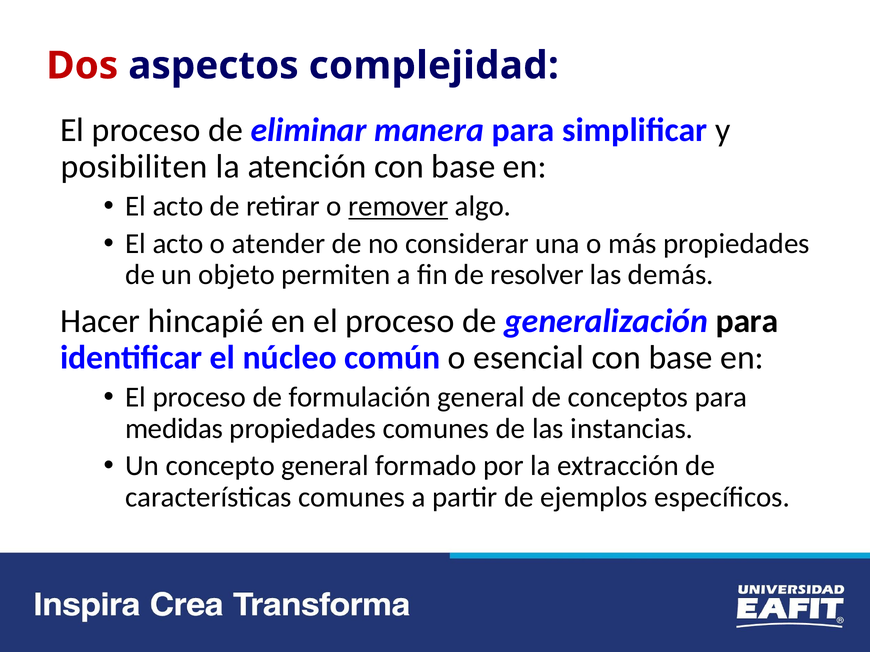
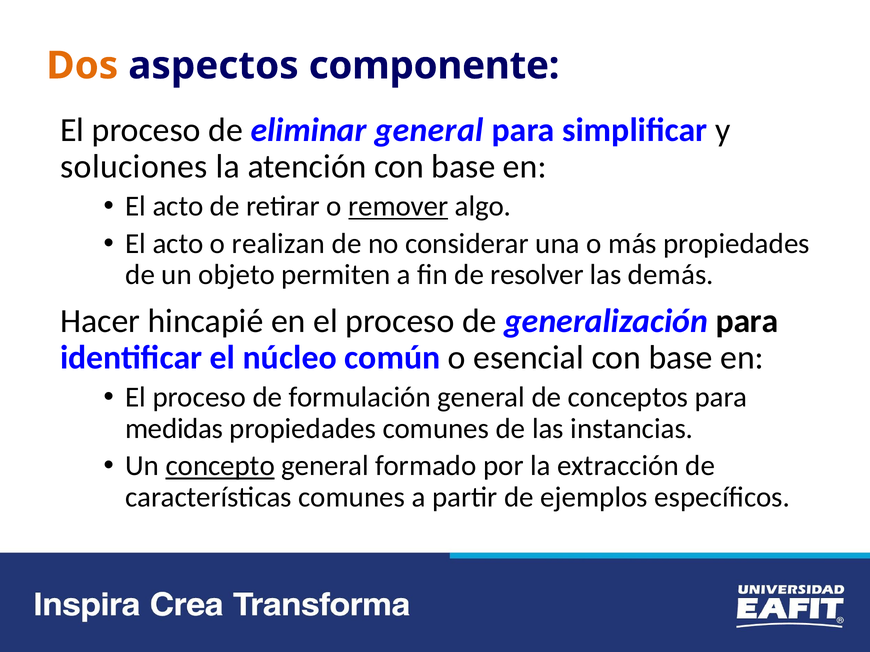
Dos colour: red -> orange
complejidad: complejidad -> componente
eliminar manera: manera -> general
posibiliten: posibiliten -> soluciones
atender: atender -> realizan
concepto underline: none -> present
